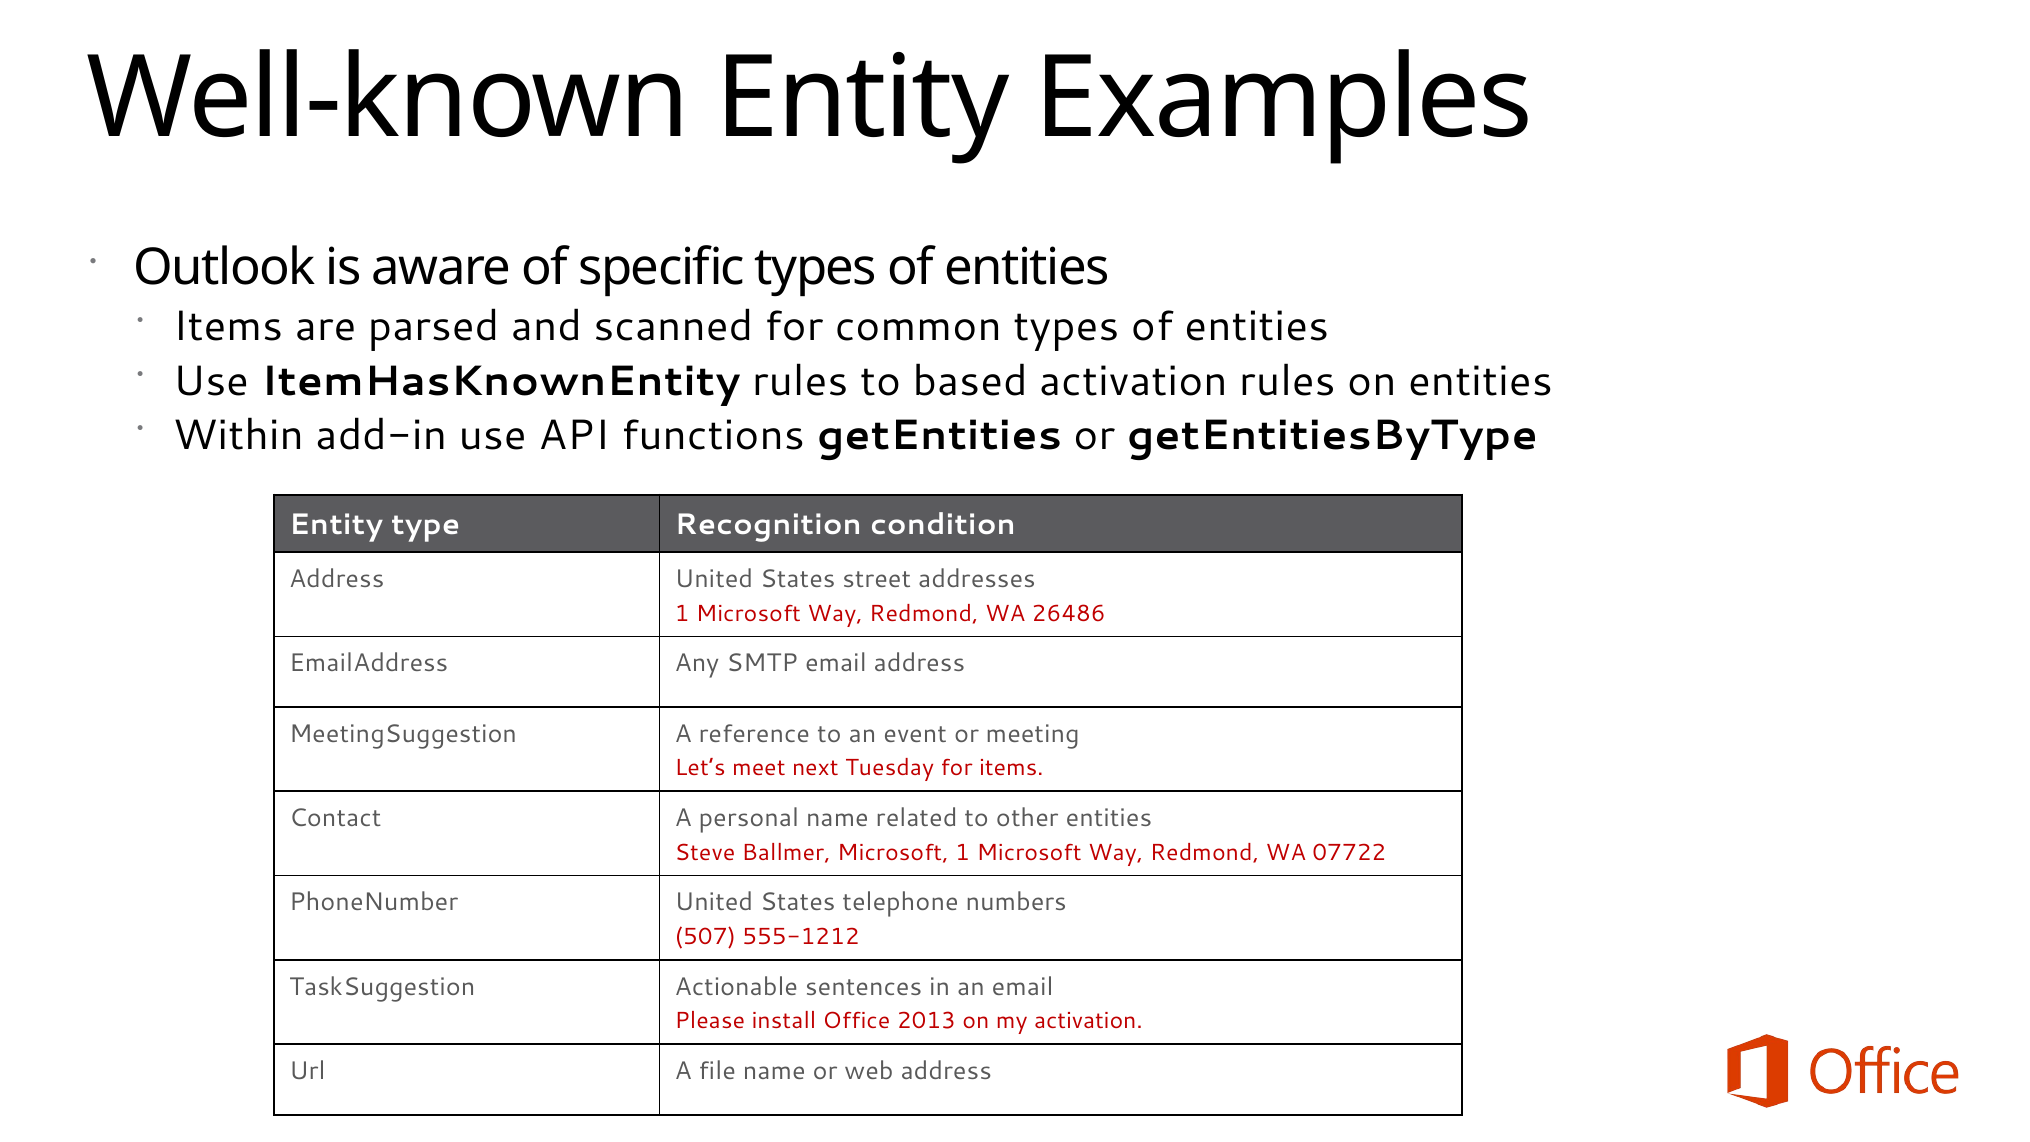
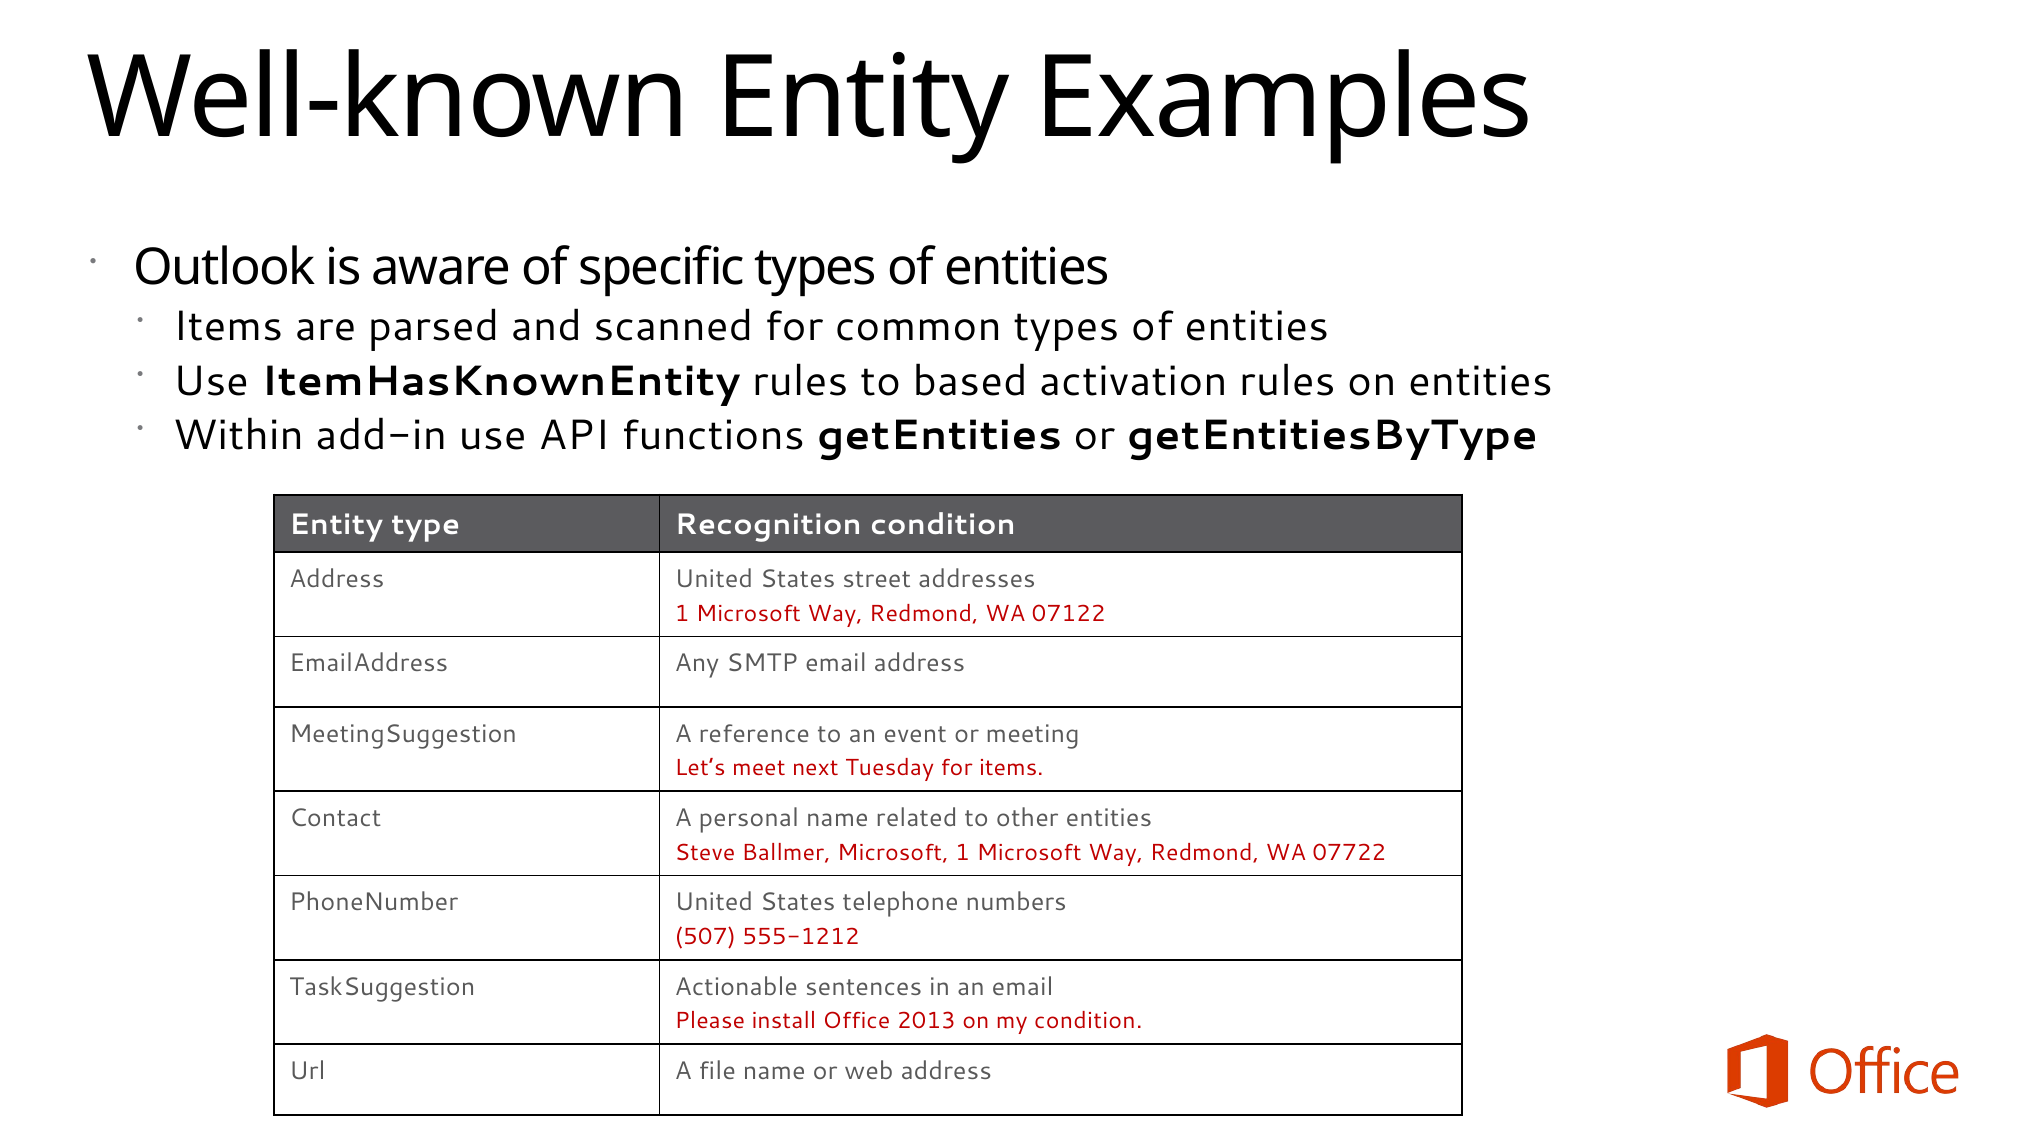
26486: 26486 -> 07122
my activation: activation -> condition
